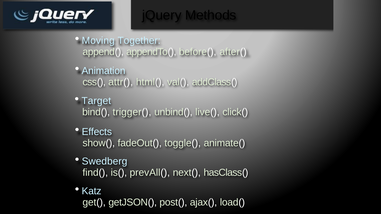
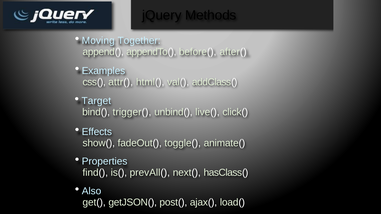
Animation: Animation -> Examples
Swedberg: Swedberg -> Properties
Katz: Katz -> Also
